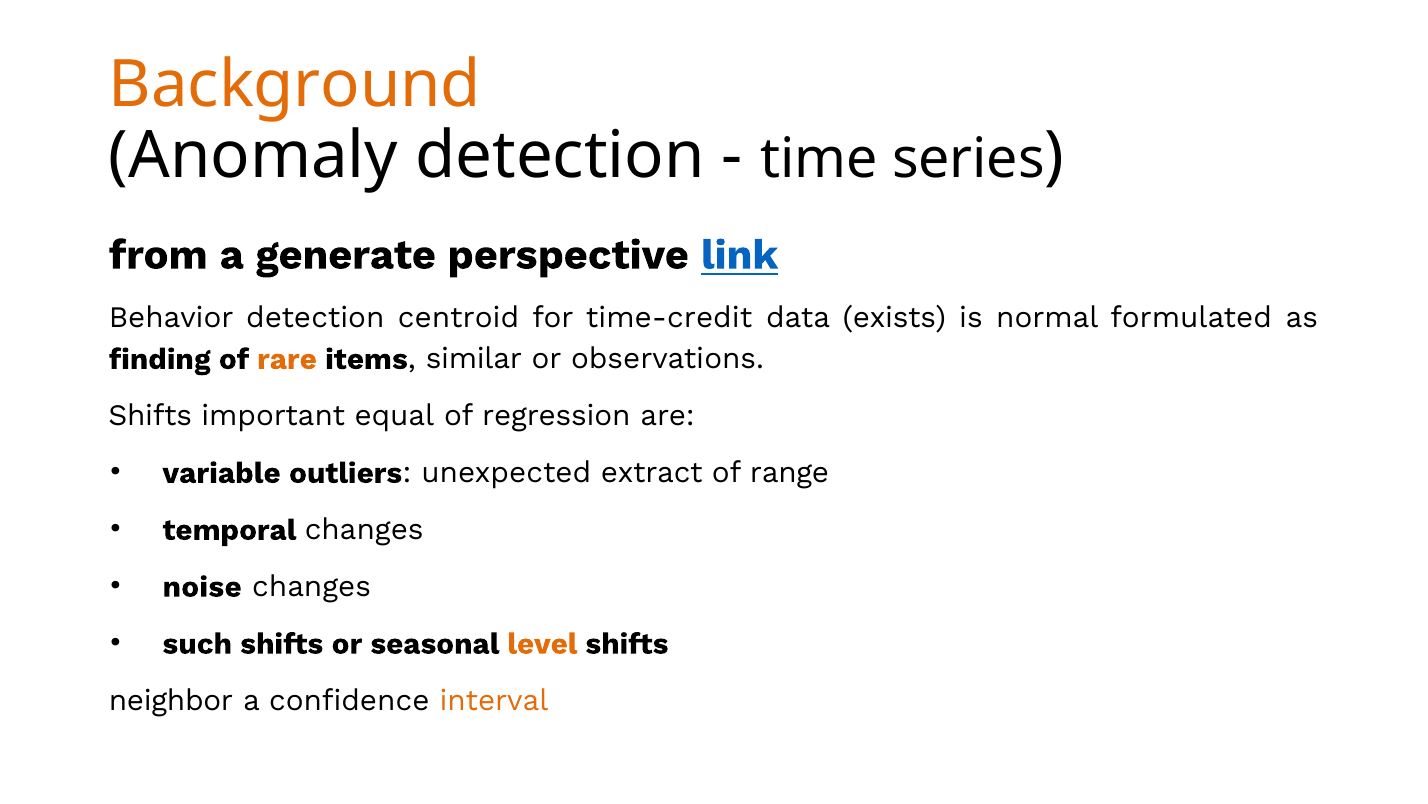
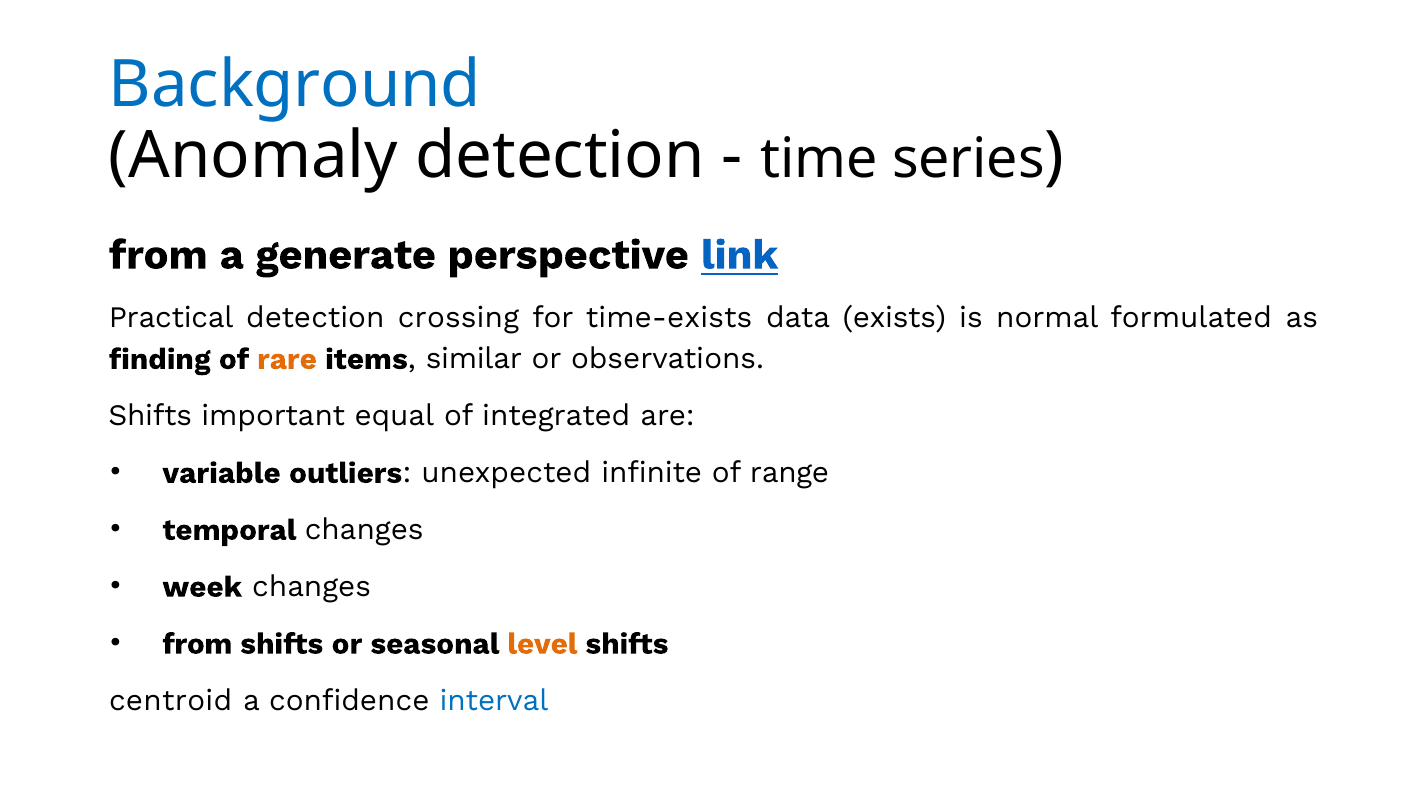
Background colour: orange -> blue
Behavior: Behavior -> Practical
centroid: centroid -> crossing
time-credit: time-credit -> time-exists
regression: regression -> integrated
extract: extract -> infinite
noise: noise -> week
such at (197, 643): such -> from
neighbor: neighbor -> centroid
interval colour: orange -> blue
